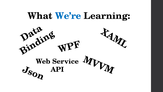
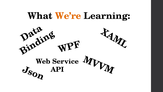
We’re colour: blue -> orange
